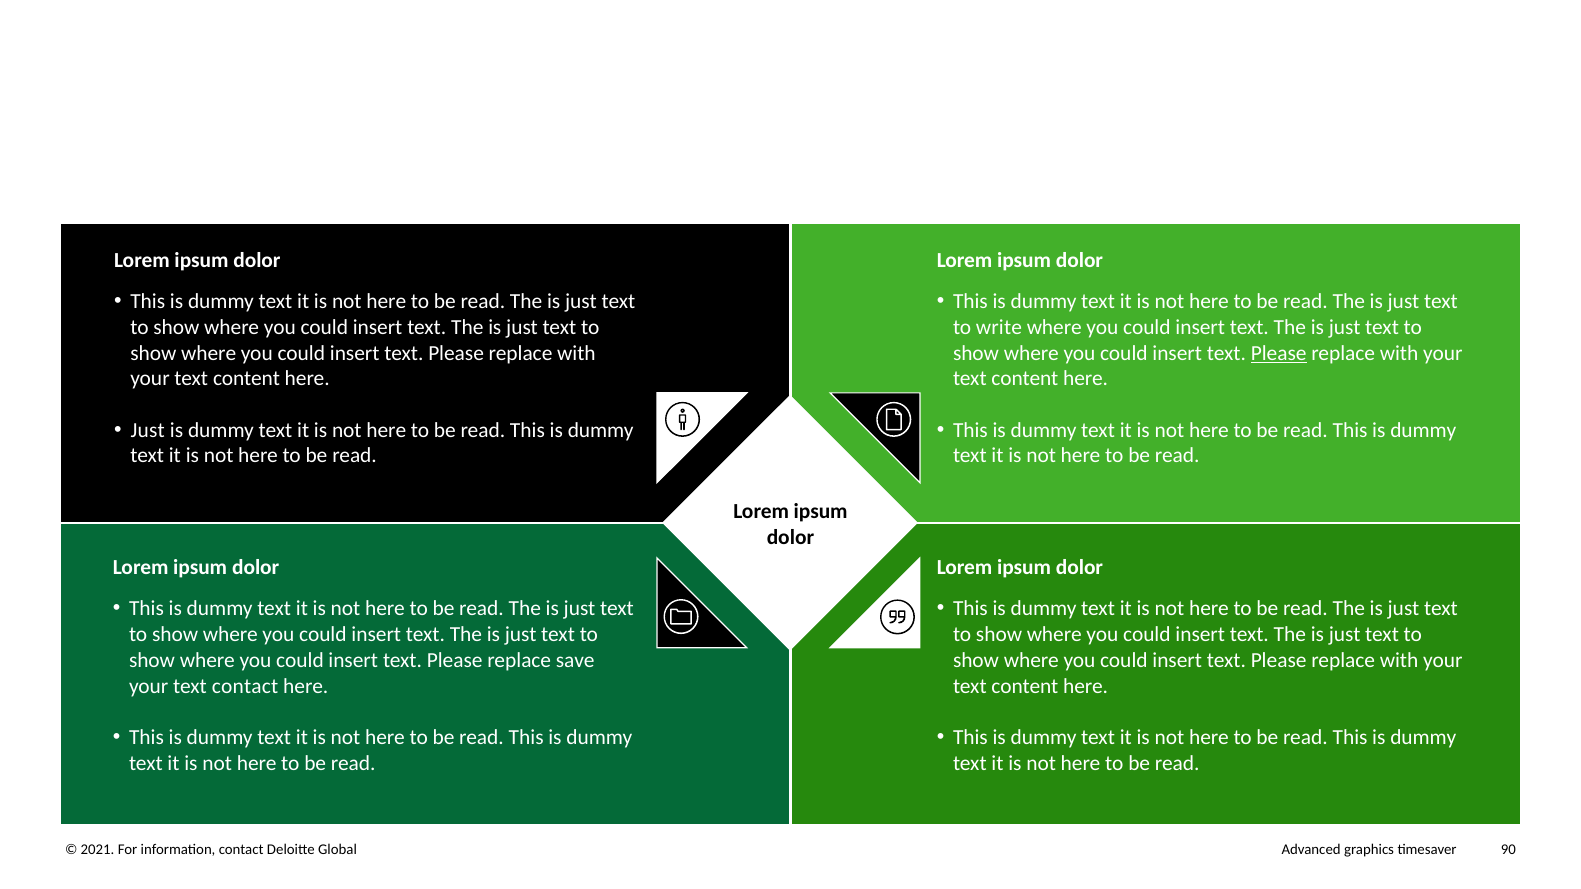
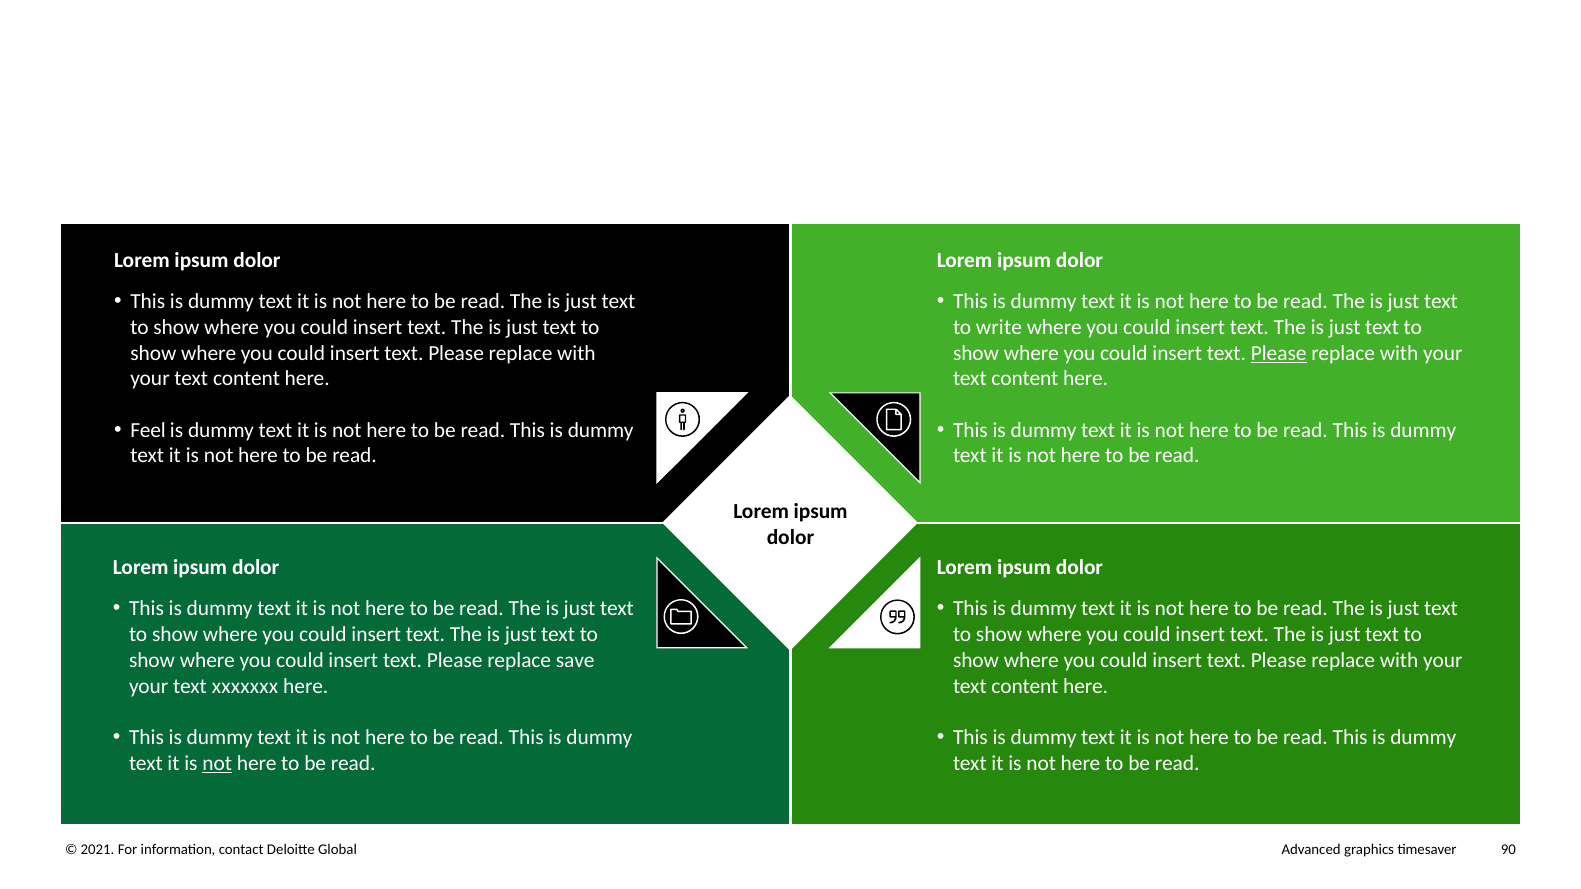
Just at (148, 430): Just -> Feel
text contact: contact -> xxxxxxx
not at (217, 763) underline: none -> present
